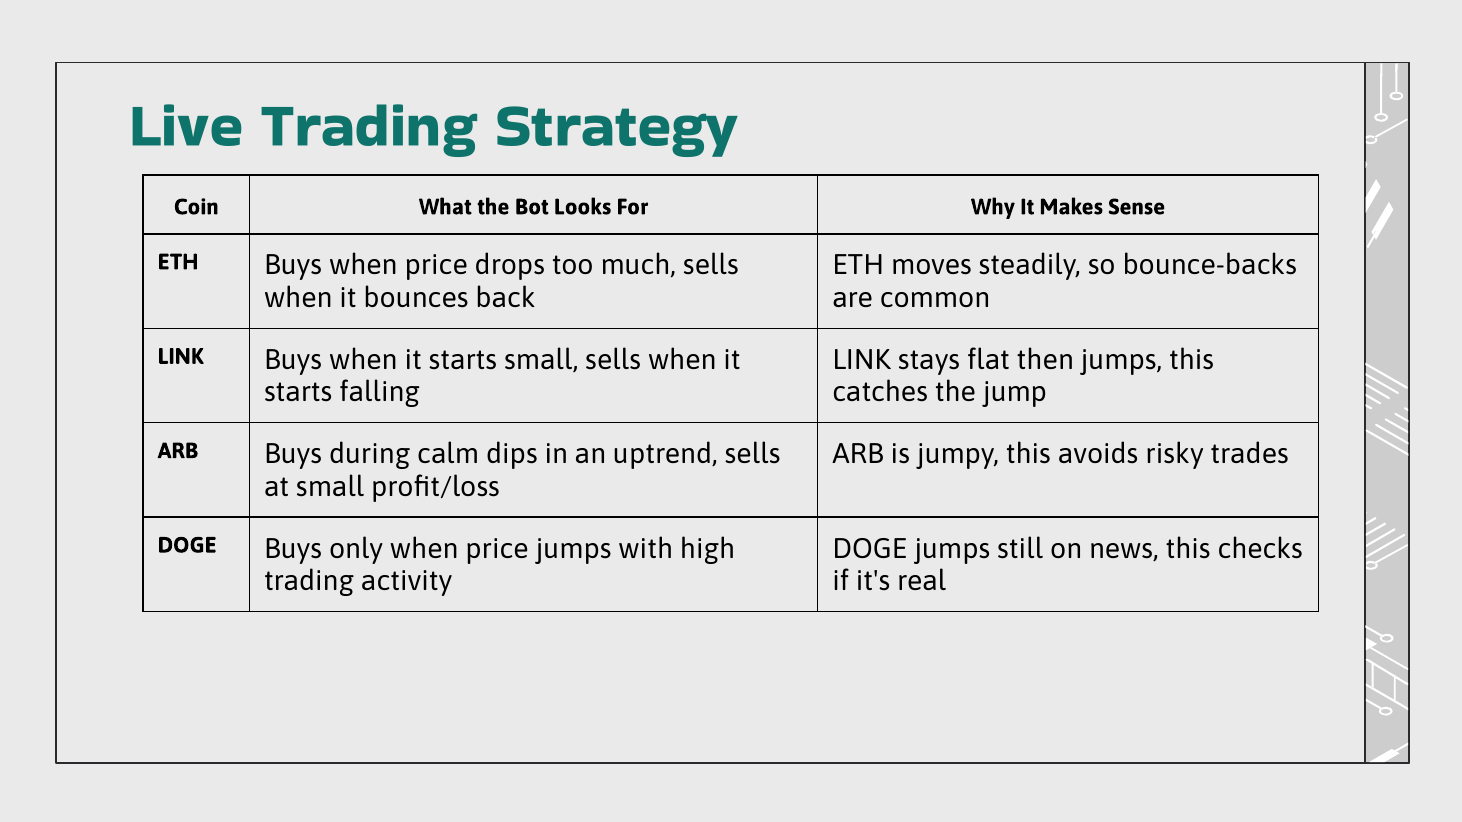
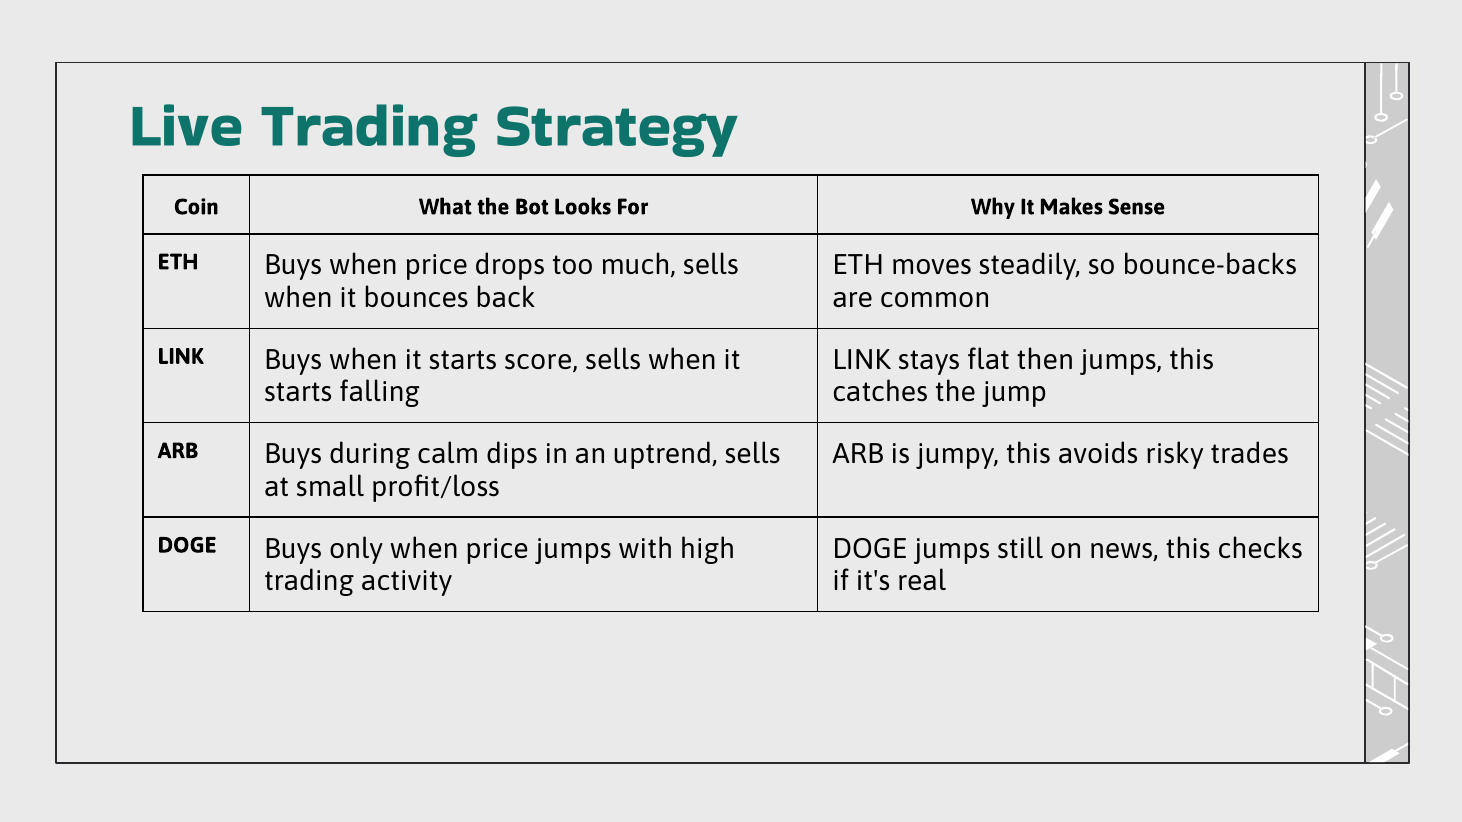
starts small: small -> score
